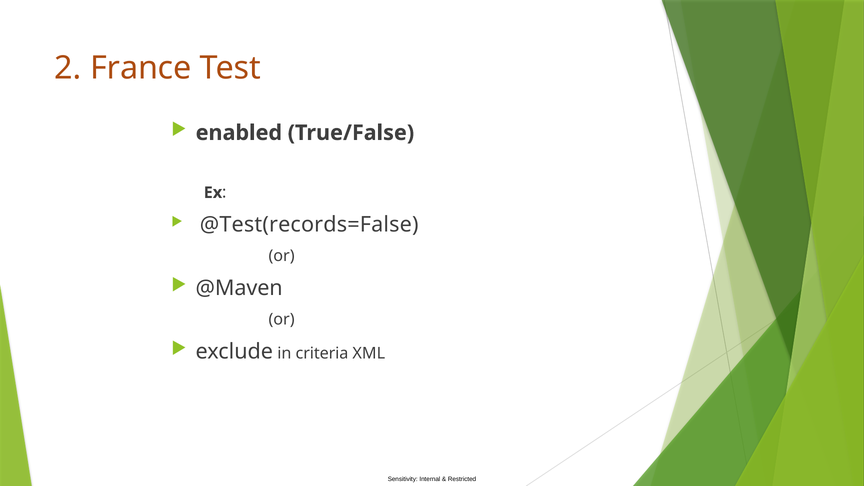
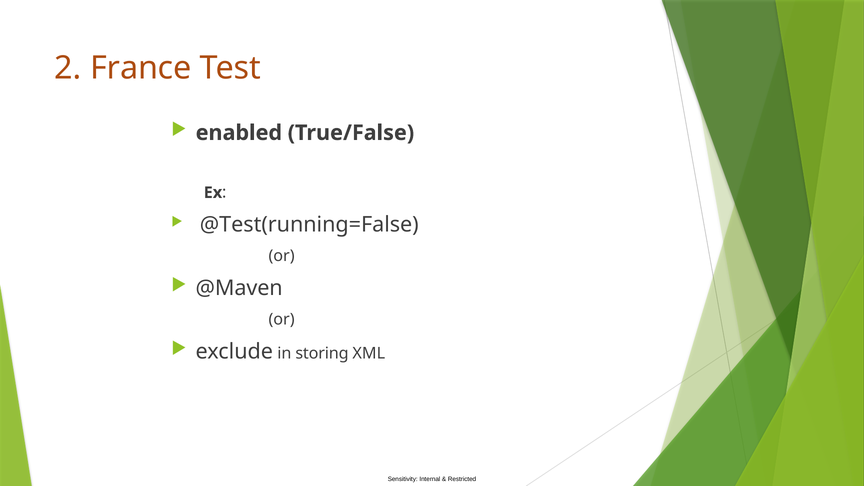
@Test(records=False: @Test(records=False -> @Test(running=False
criteria: criteria -> storing
